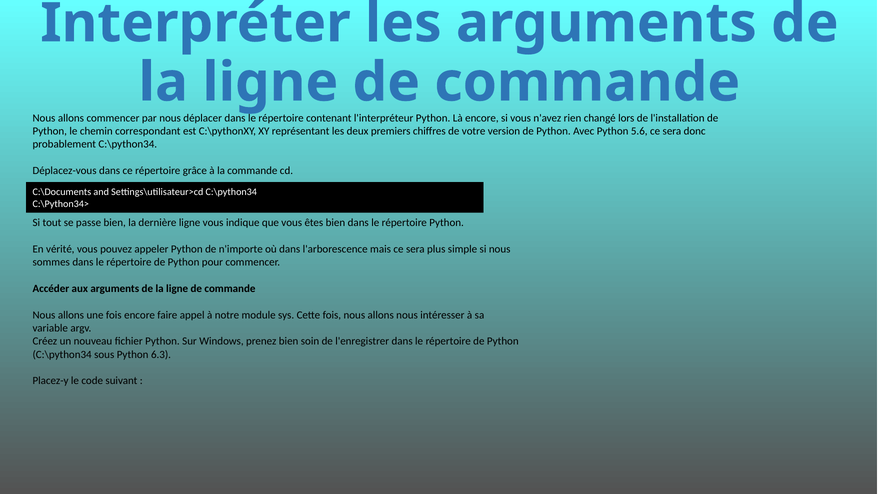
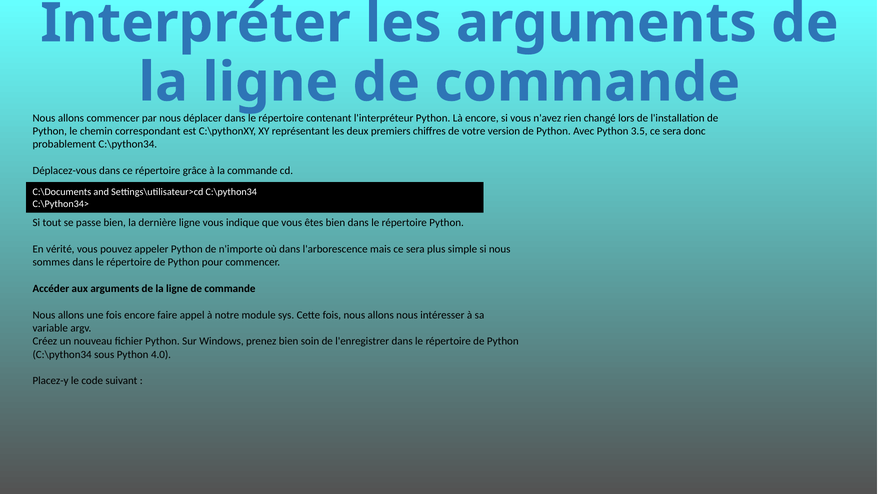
5.6: 5.6 -> 3.5
6.3: 6.3 -> 4.0
